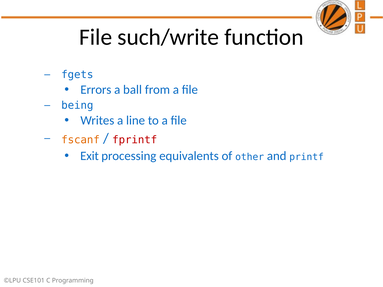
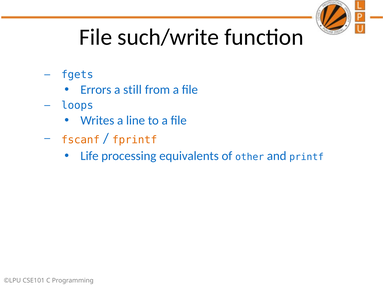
ball: ball -> still
being: being -> loops
fprintf colour: red -> orange
Exit: Exit -> Life
